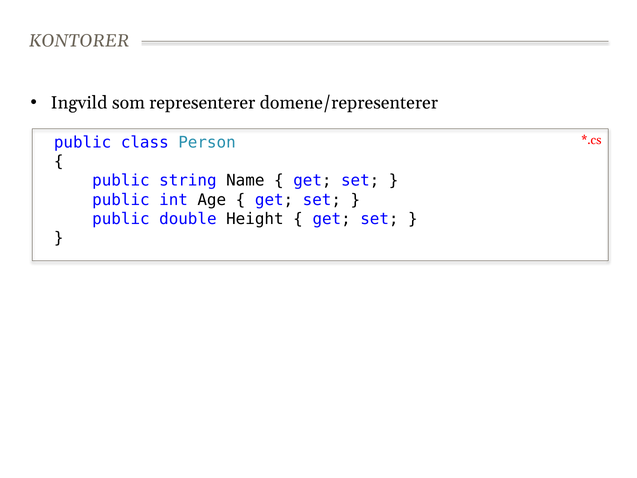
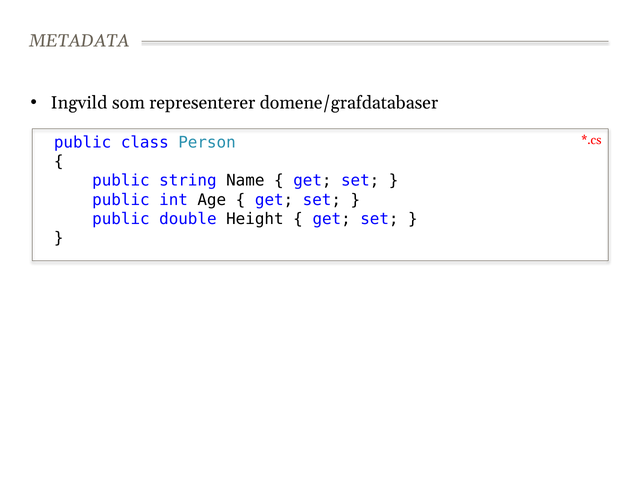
KONTORER: KONTORER -> METADATA
domene/representerer: domene/representerer -> domene/grafdatabaser
